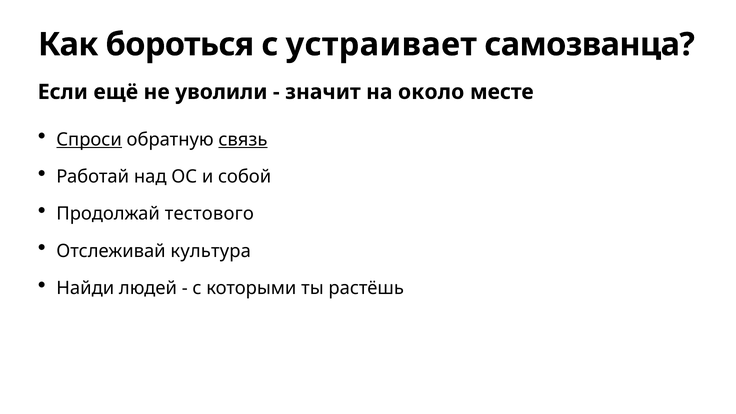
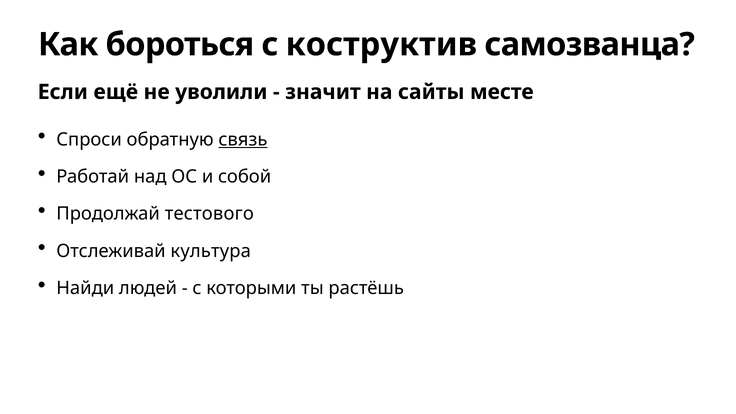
устраивает: устраивает -> коструктив
около: около -> сайты
Спроси underline: present -> none
